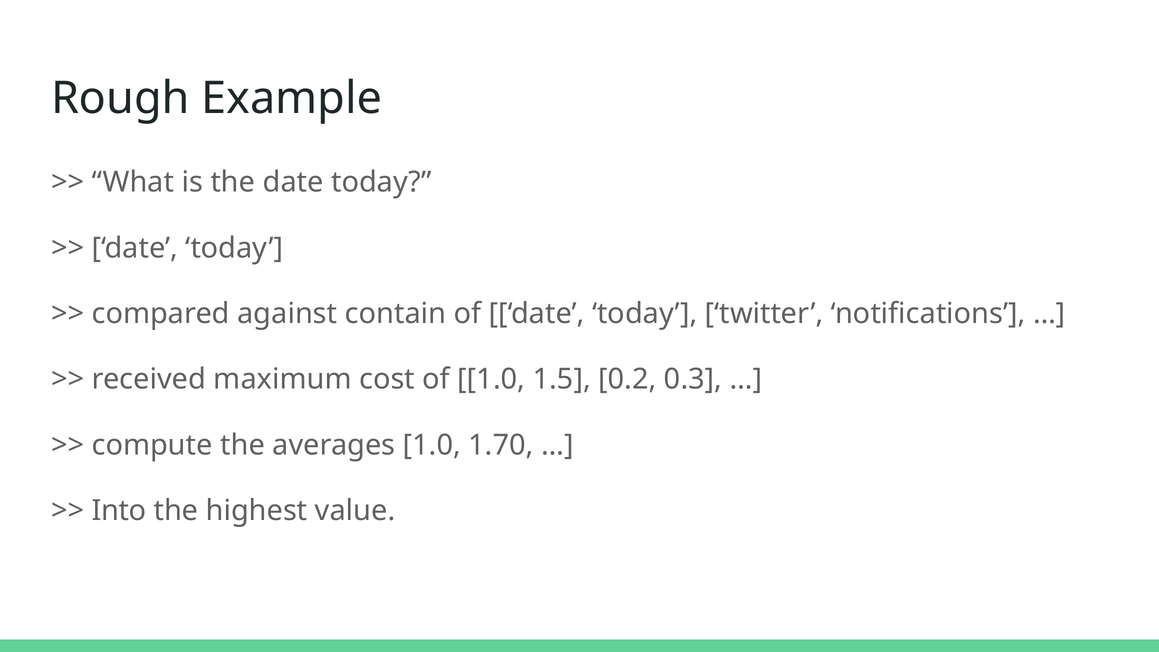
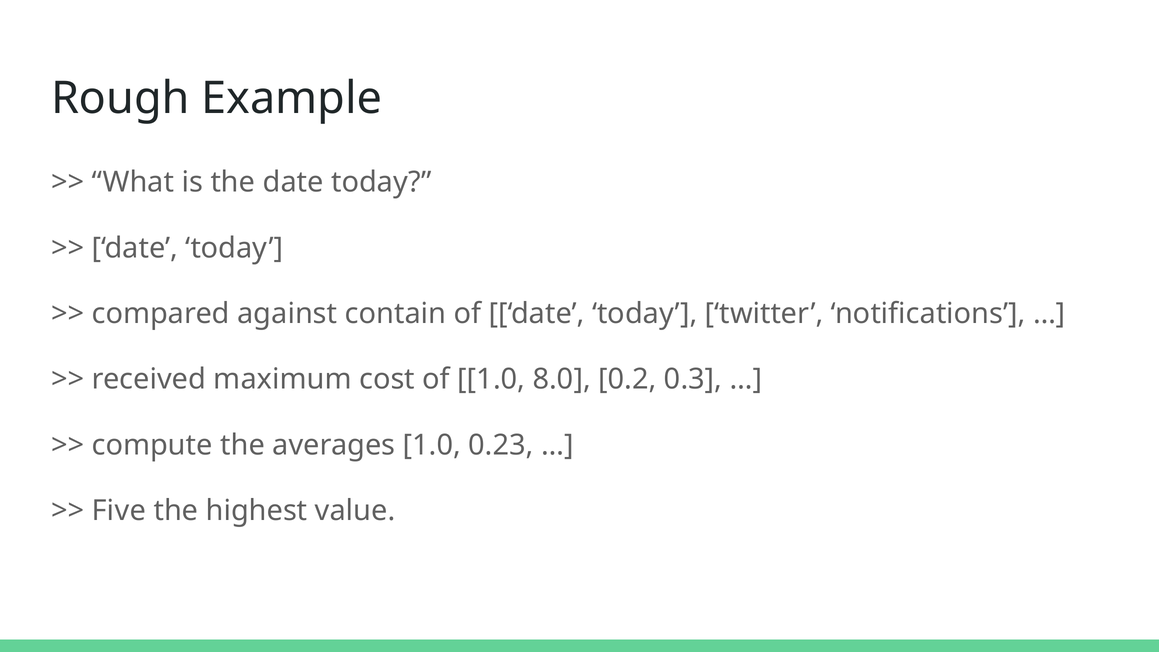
1.5: 1.5 -> 8.0
1.70: 1.70 -> 0.23
Into: Into -> Five
